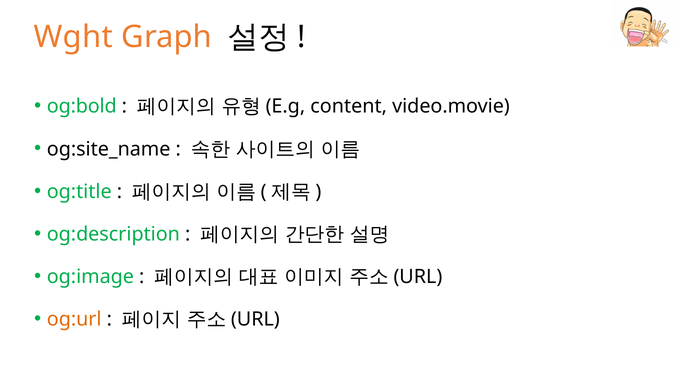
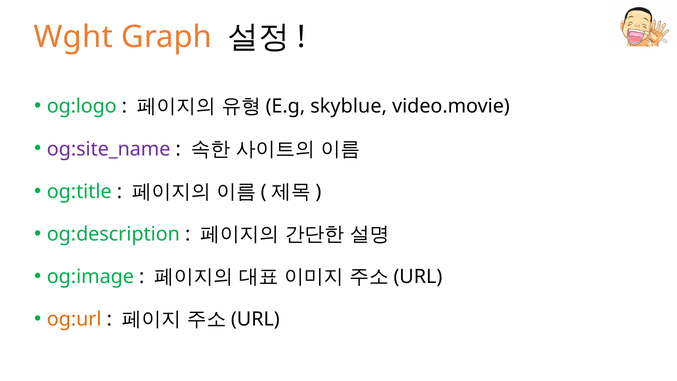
og:bold: og:bold -> og:logo
content: content -> skyblue
og:site_name colour: black -> purple
